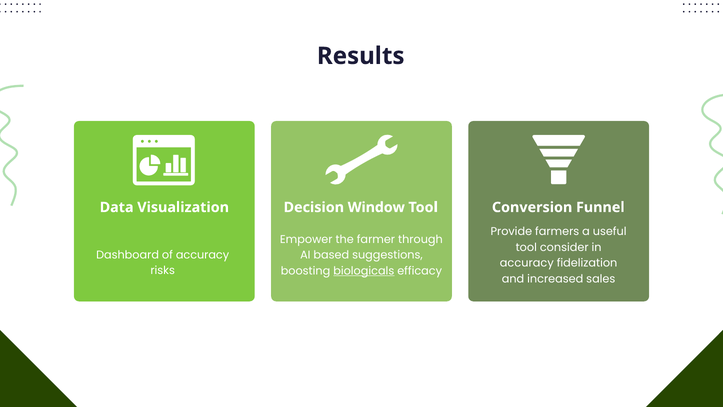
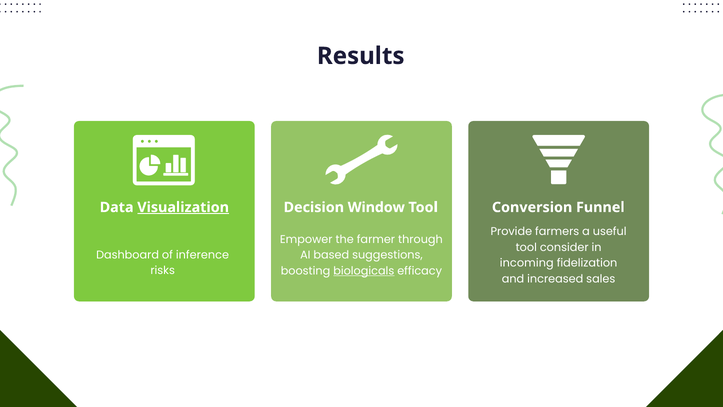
Visualization underline: none -> present
of accuracy: accuracy -> inference
accuracy at (527, 263): accuracy -> incoming
